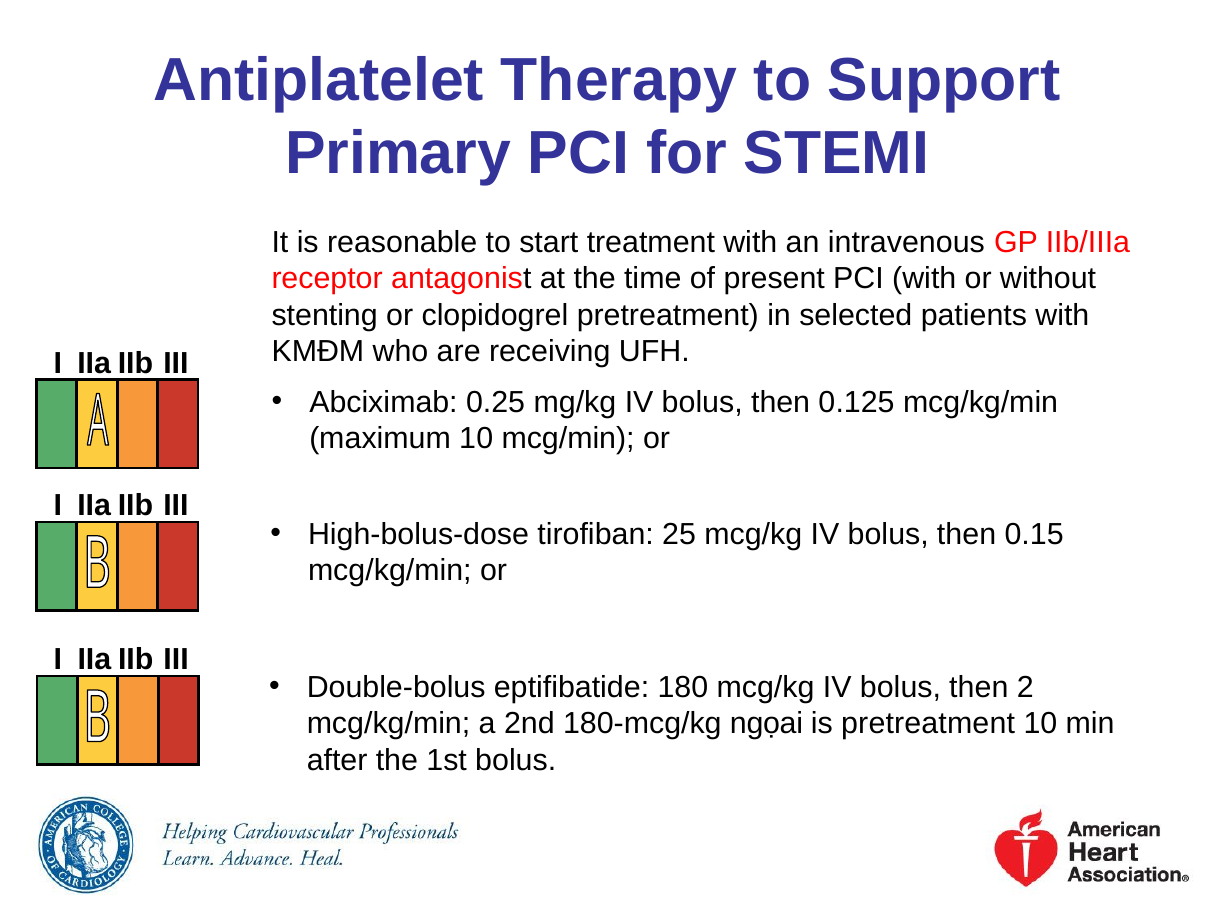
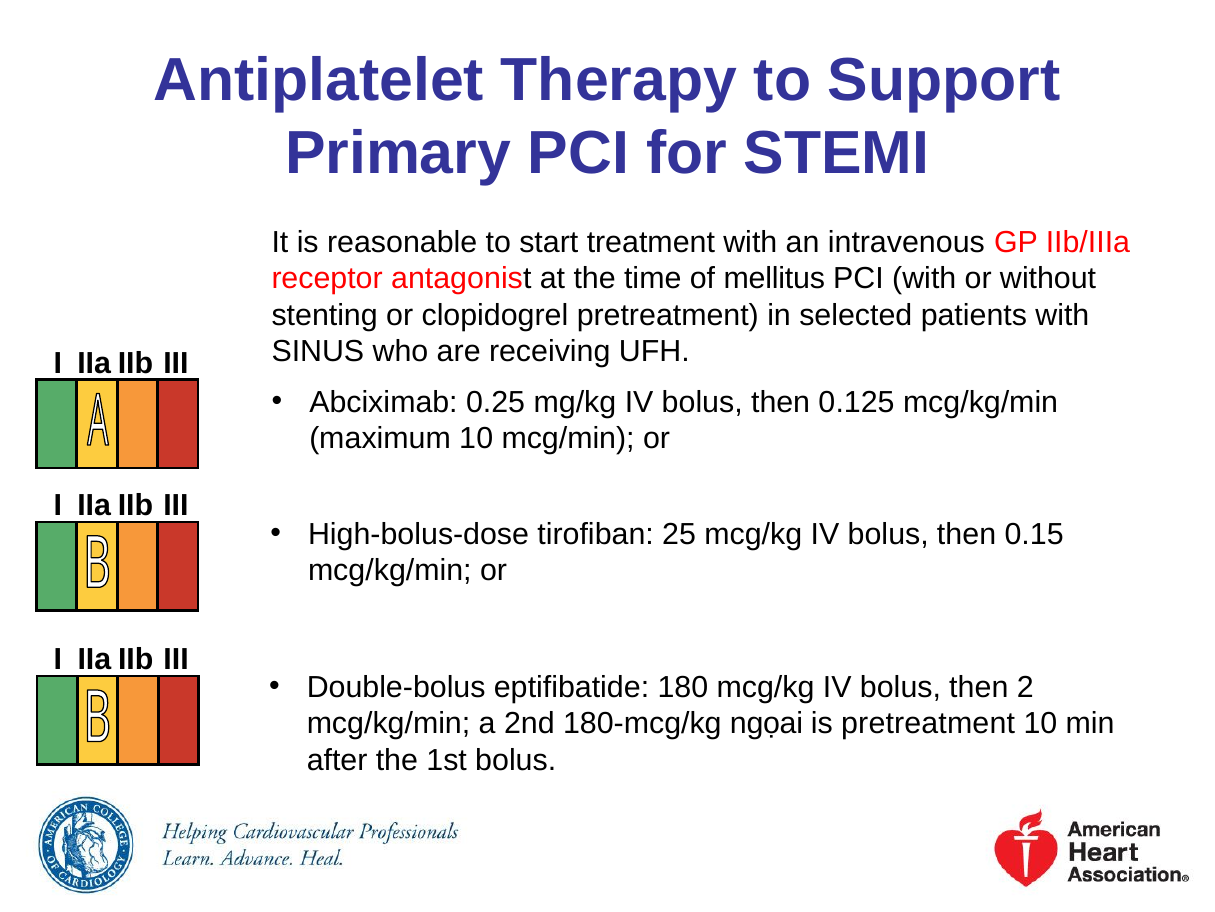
present: present -> mellitus
KMĐM: KMĐM -> SINUS
